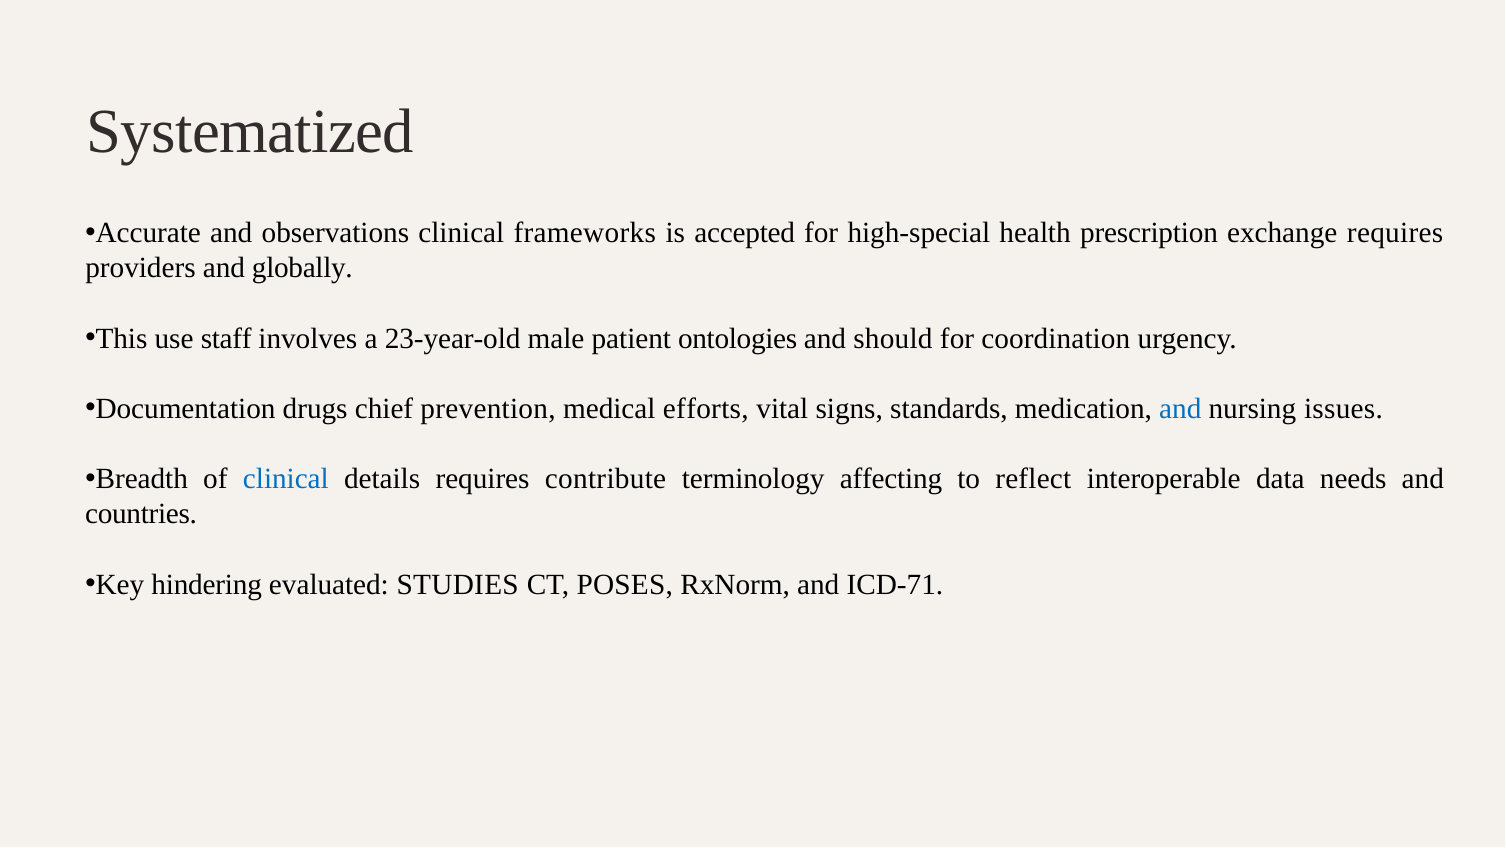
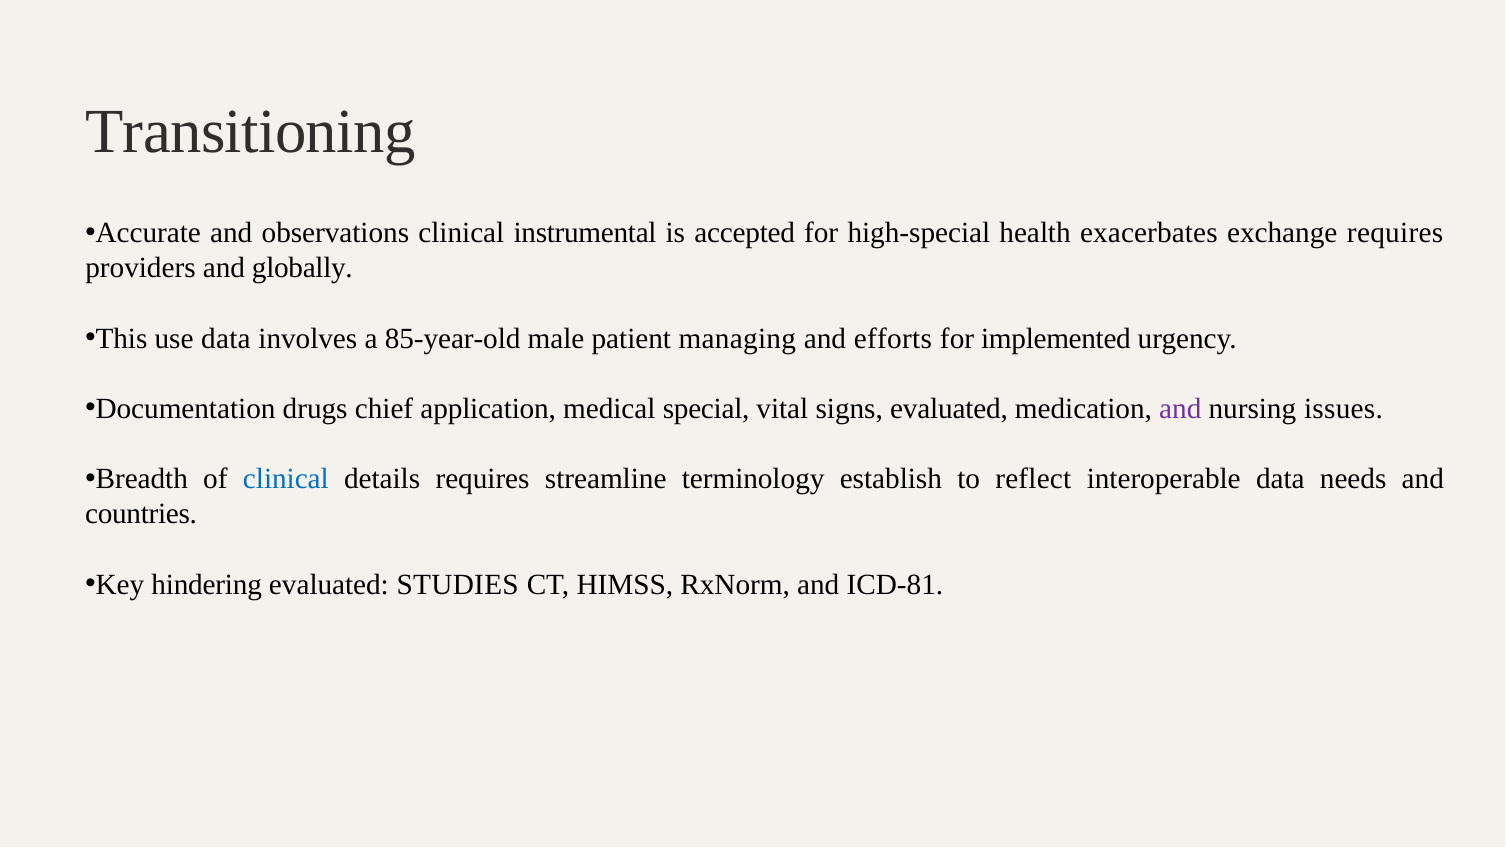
Systematized: Systematized -> Transitioning
frameworks: frameworks -> instrumental
prescription: prescription -> exacerbates
use staff: staff -> data
23-year-old: 23-year-old -> 85-year-old
ontologies: ontologies -> managing
should: should -> efforts
coordination: coordination -> implemented
prevention: prevention -> application
efforts: efforts -> special
signs standards: standards -> evaluated
and at (1180, 409) colour: blue -> purple
contribute: contribute -> streamline
affecting: affecting -> establish
POSES: POSES -> HIMSS
ICD-71: ICD-71 -> ICD-81
